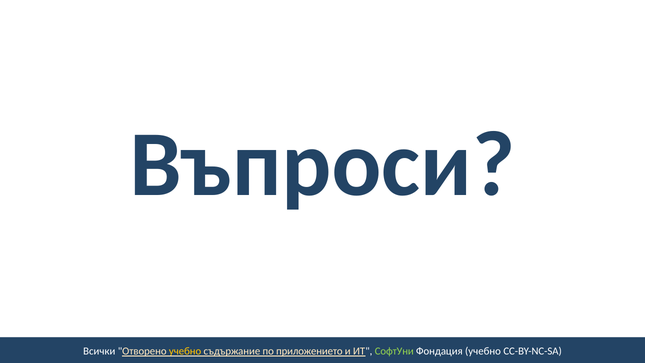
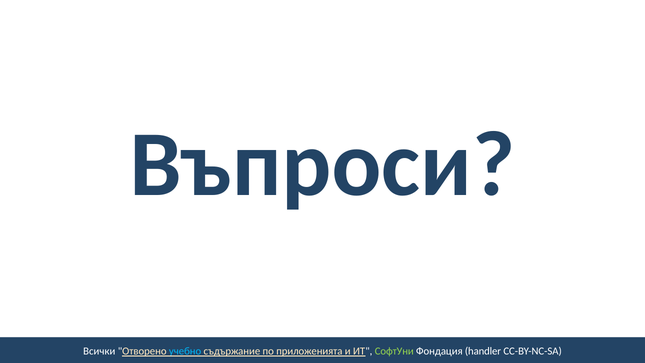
учебно at (185, 351) colour: yellow -> light blue
приложението: приложението -> приложенията
Фондация учебно: учебно -> handler
